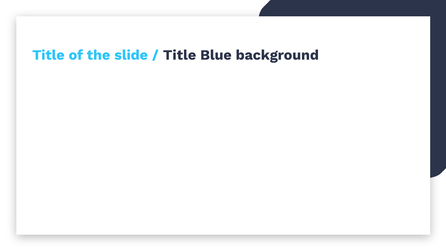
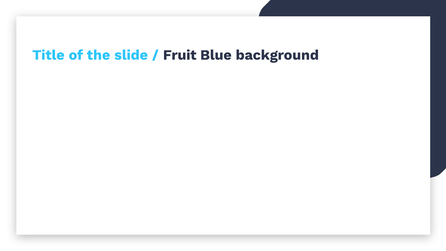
Title at (180, 55): Title -> Fruit
